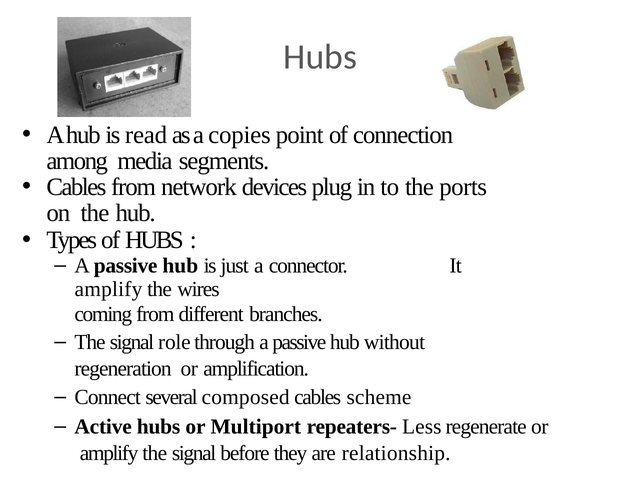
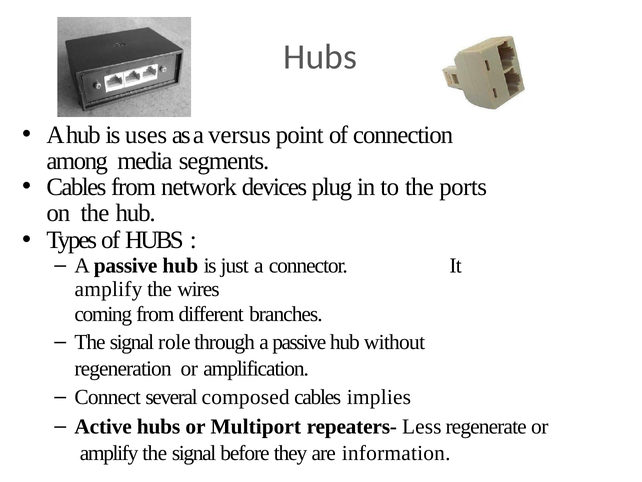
read: read -> uses
copies: copies -> versus
scheme: scheme -> implies
relationship: relationship -> information
